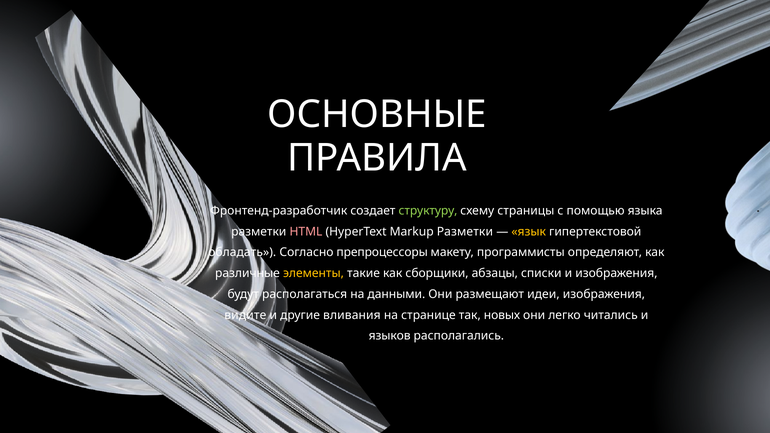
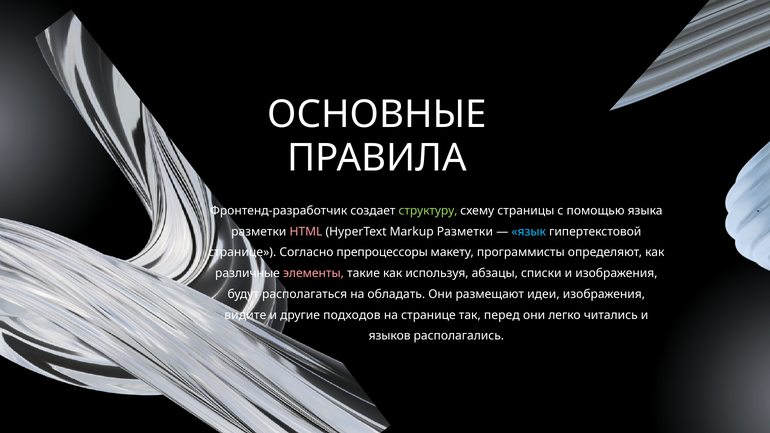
язык colour: yellow -> light blue
обладать at (242, 253): обладать -> странице
элементы colour: yellow -> pink
сборщики: сборщики -> используя
данными: данными -> обладать
вливания: вливания -> подходов
новых: новых -> перед
